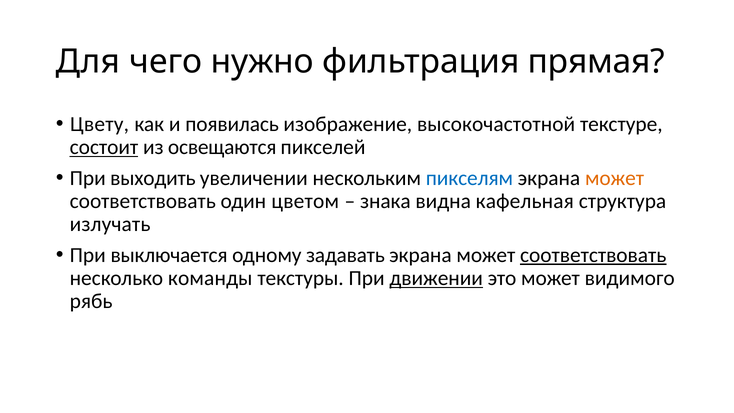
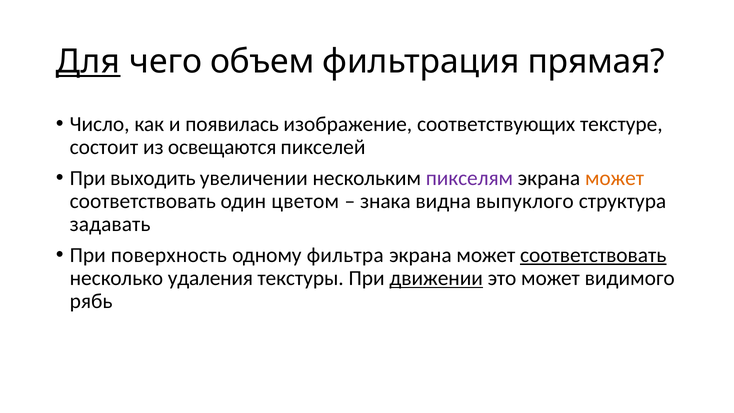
Для underline: none -> present
нужно: нужно -> объем
Цвету: Цвету -> Число
высокочастотной: высокочастотной -> соответствующих
состоит underline: present -> none
пикселям colour: blue -> purple
кафельная: кафельная -> выпуклого
излучать: излучать -> задавать
выключается: выключается -> поверхность
задавать: задавать -> фильтра
команды: команды -> удаления
